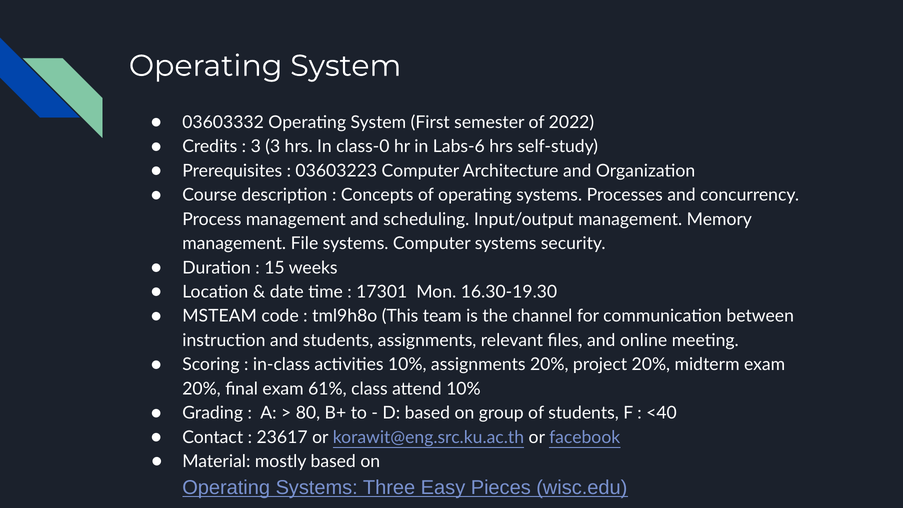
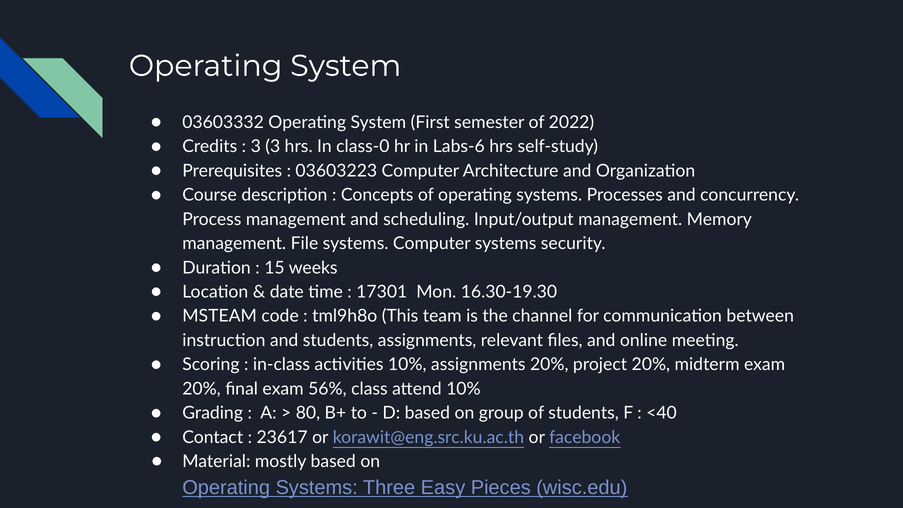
61%: 61% -> 56%
